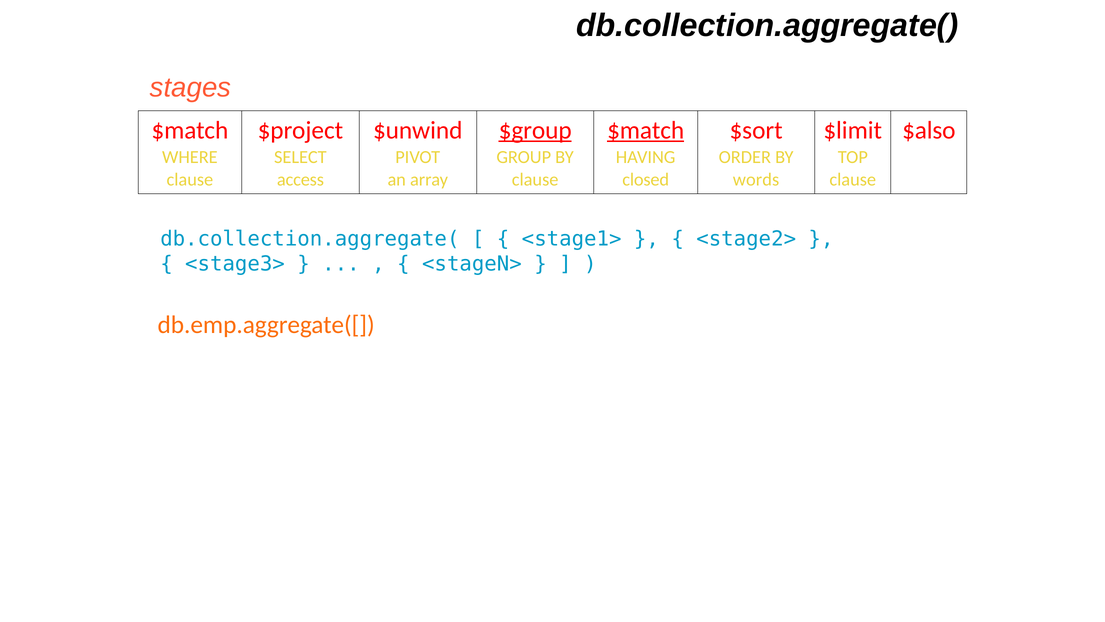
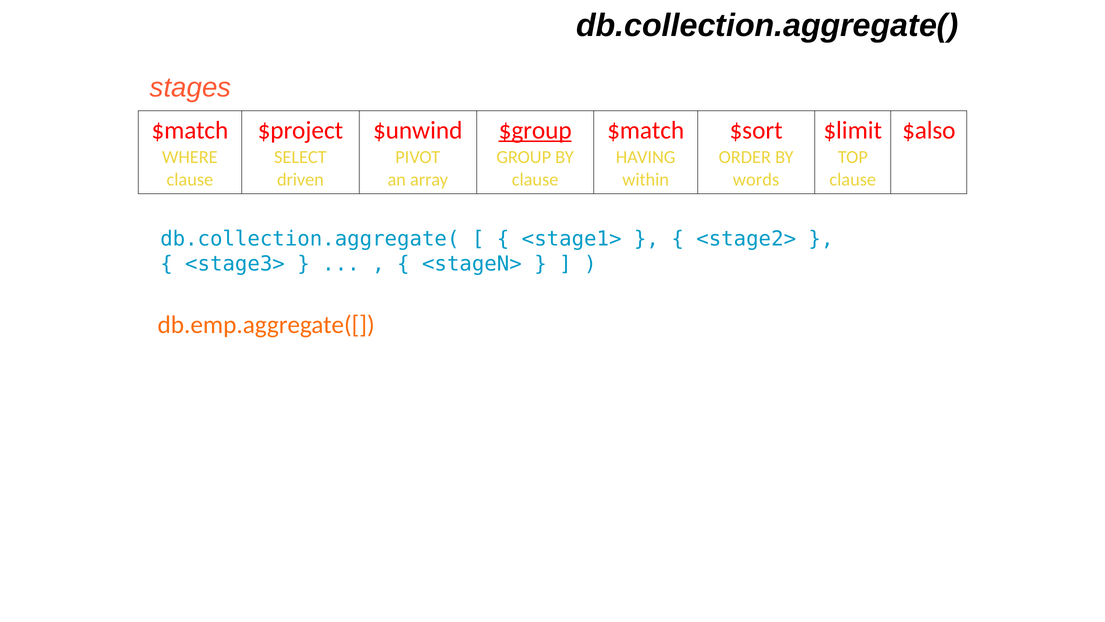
$match at (646, 130) underline: present -> none
access: access -> driven
closed: closed -> within
